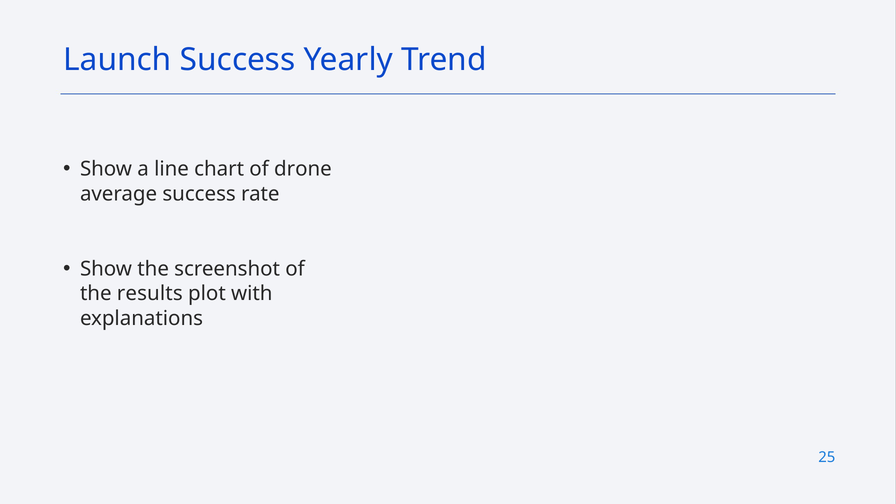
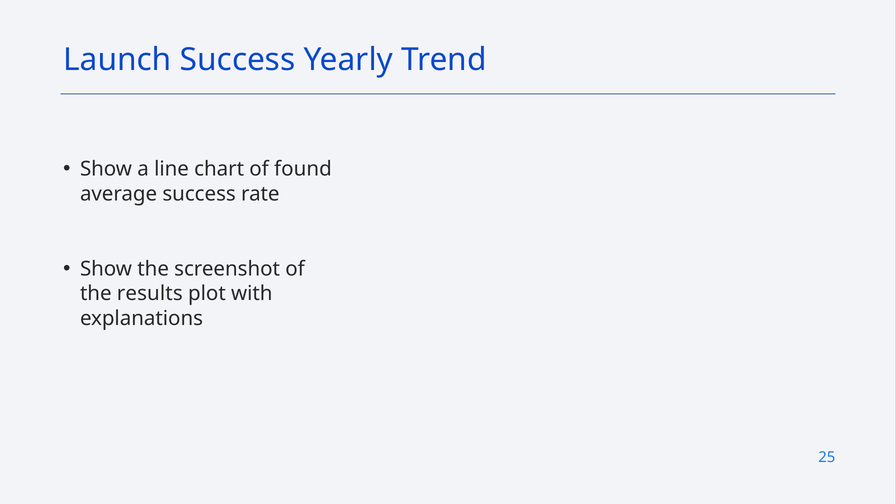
drone: drone -> found
